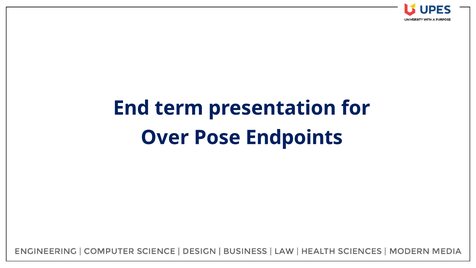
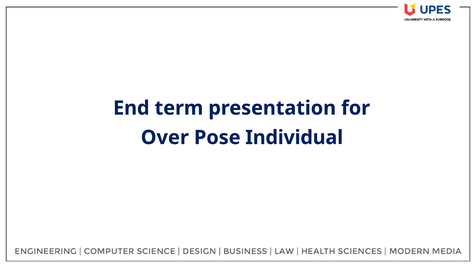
Endpoints: Endpoints -> Individual
